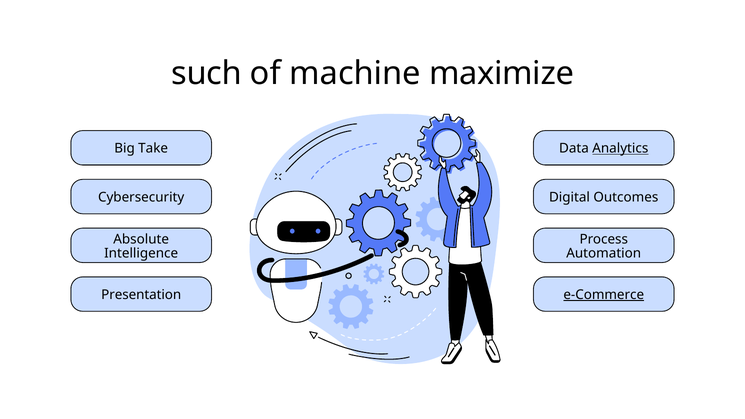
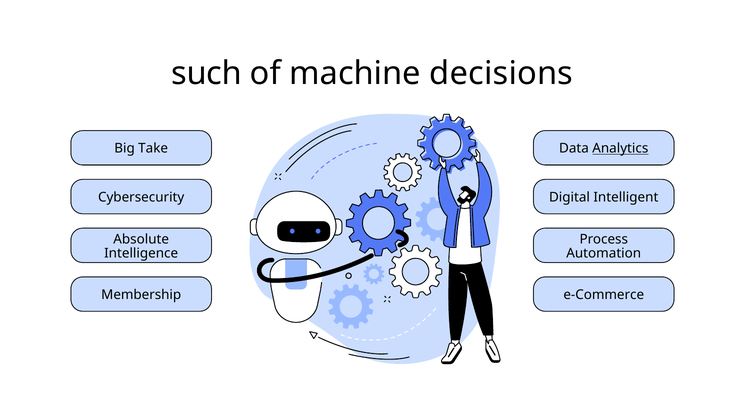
maximize: maximize -> decisions
Outcomes: Outcomes -> Intelligent
Presentation: Presentation -> Membership
e-Commerce underline: present -> none
